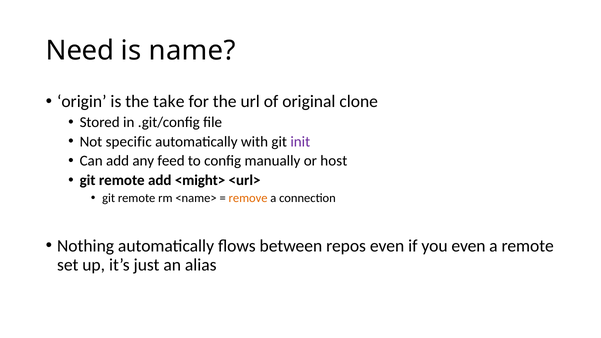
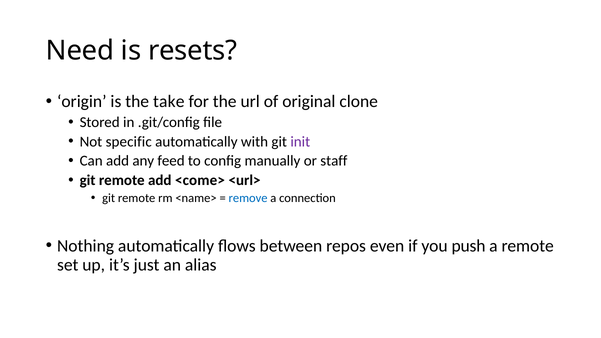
name: name -> resets
host: host -> staff
<might>: <might> -> <come>
remove colour: orange -> blue
you even: even -> push
